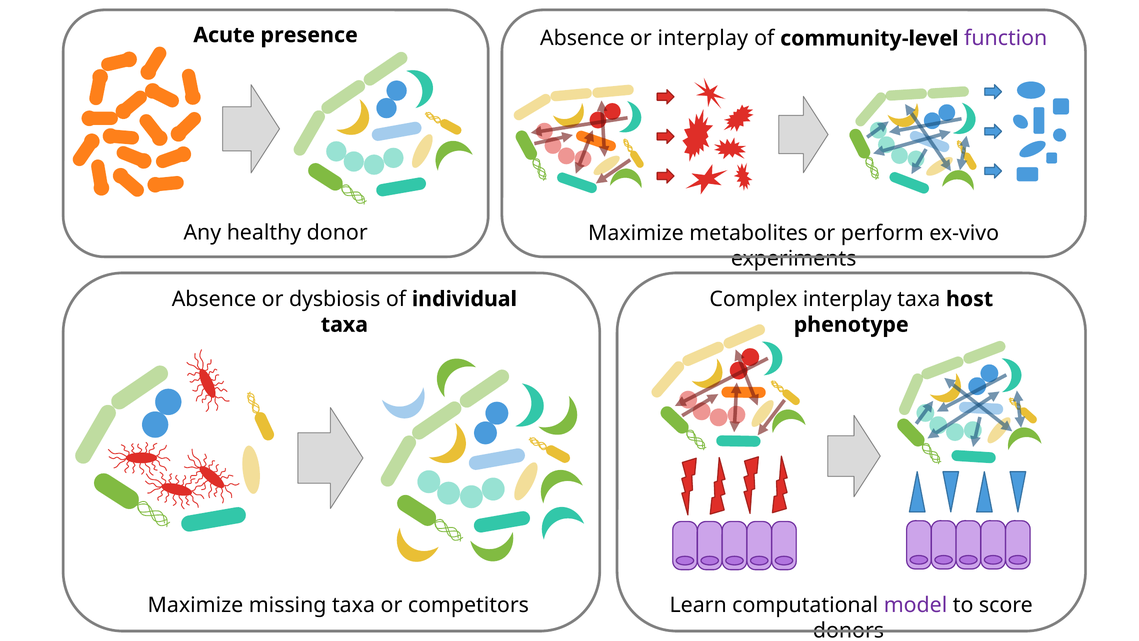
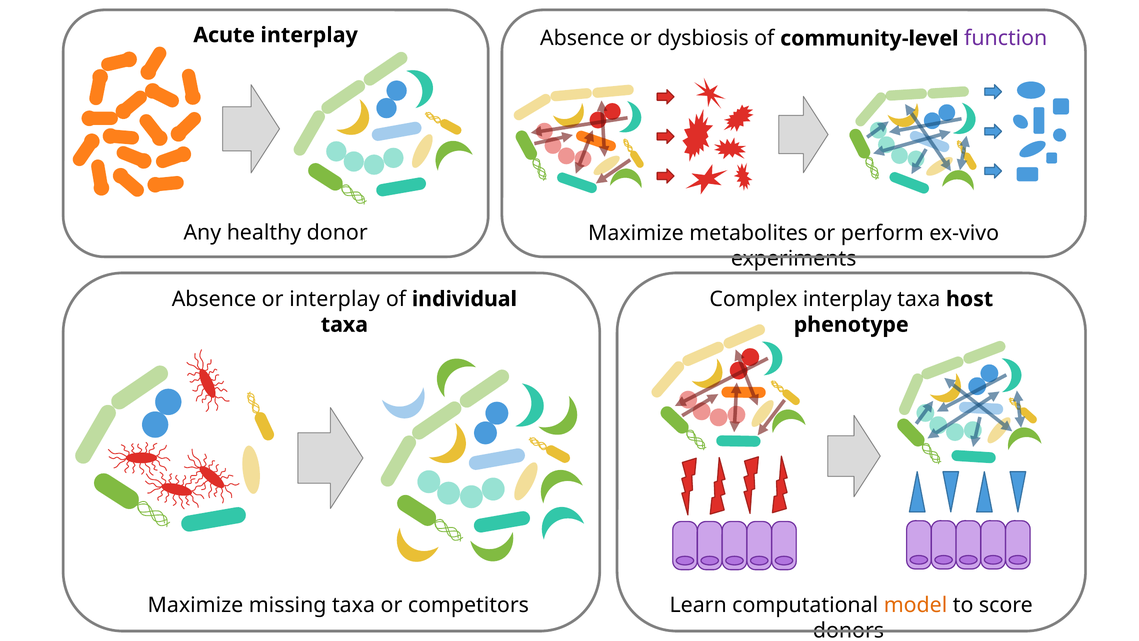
Acute presence: presence -> interplay
or interplay: interplay -> dysbiosis
or dysbiosis: dysbiosis -> interplay
model colour: purple -> orange
